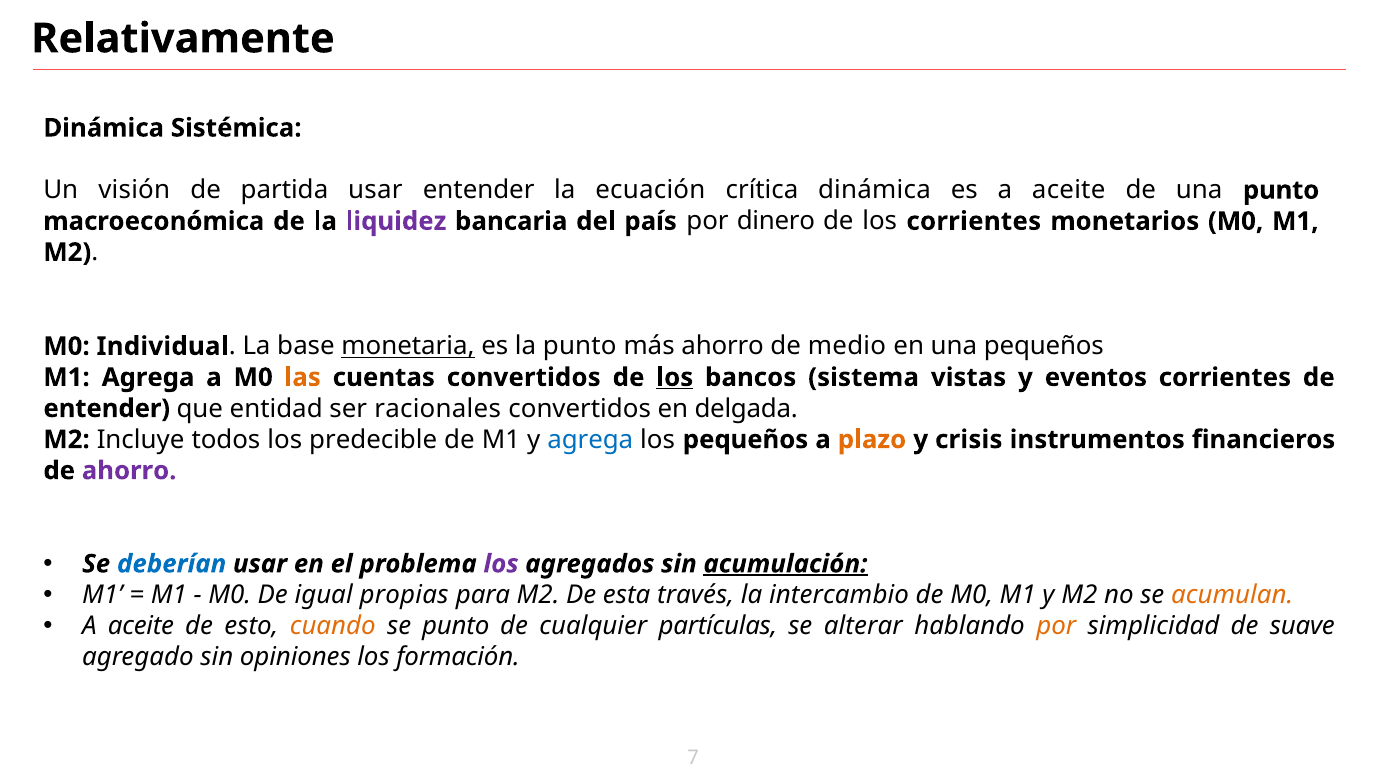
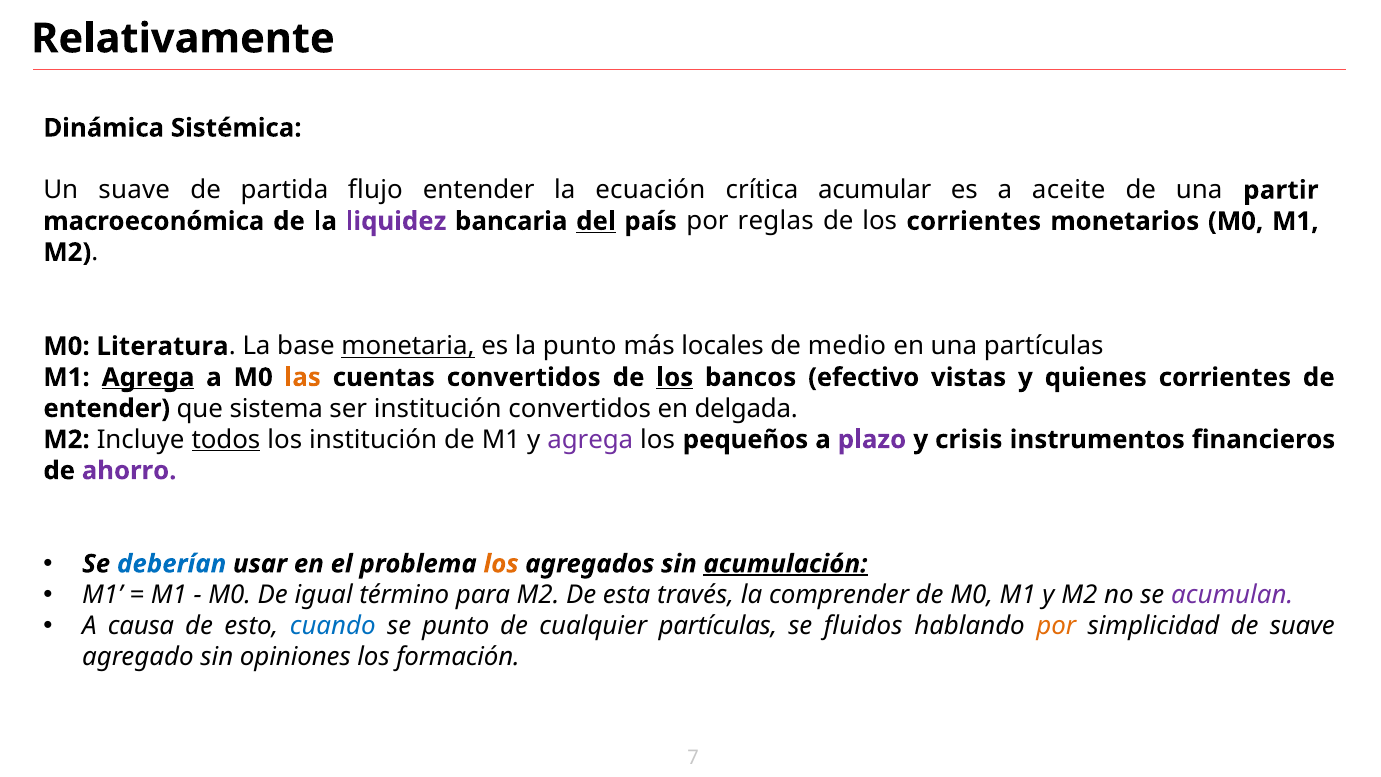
Un visión: visión -> suave
partida usar: usar -> flujo
crítica dinámica: dinámica -> acumular
una punto: punto -> partir
del underline: none -> present
dinero: dinero -> reglas
Individual: Individual -> Literatura
más ahorro: ahorro -> locales
una pequeños: pequeños -> partículas
Agrega at (148, 377) underline: none -> present
sistema: sistema -> efectivo
eventos: eventos -> quienes
entidad: entidad -> sistema
ser racionales: racionales -> institución
todos underline: none -> present
los predecible: predecible -> institución
agrega at (590, 439) colour: blue -> purple
plazo colour: orange -> purple
los at (501, 564) colour: purple -> orange
propias: propias -> término
intercambio: intercambio -> comprender
acumulan colour: orange -> purple
aceite at (141, 626): aceite -> causa
cuando colour: orange -> blue
alterar: alterar -> fluidos
